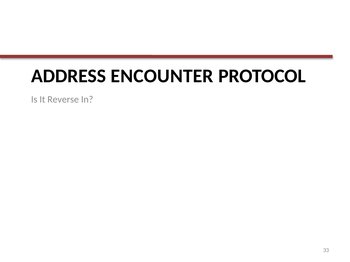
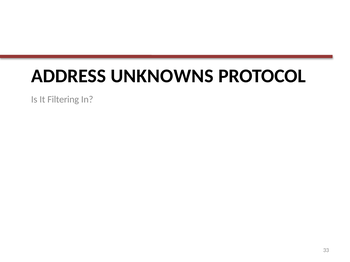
ENCOUNTER: ENCOUNTER -> UNKNOWNS
Reverse: Reverse -> Filtering
